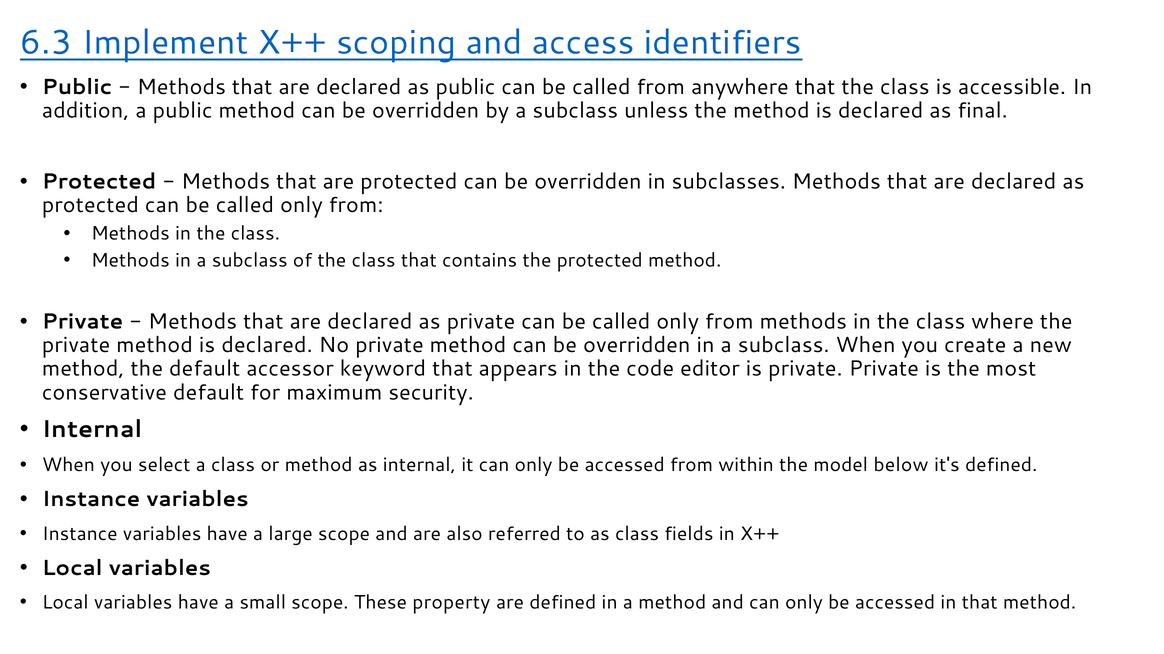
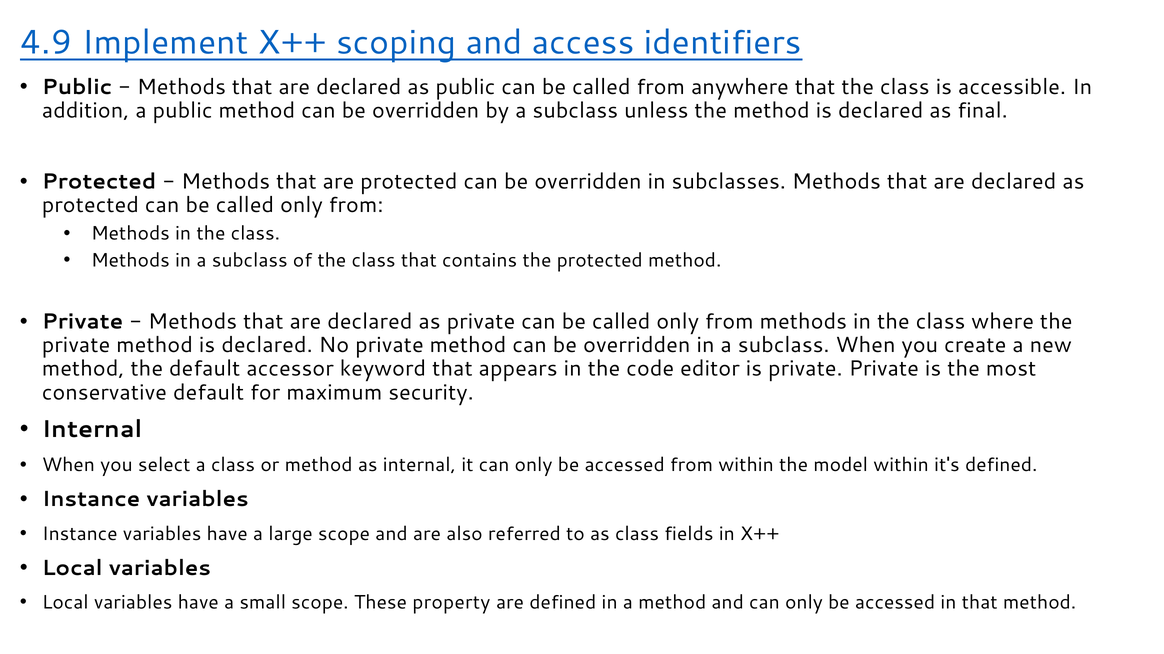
6.3: 6.3 -> 4.9
model below: below -> within
